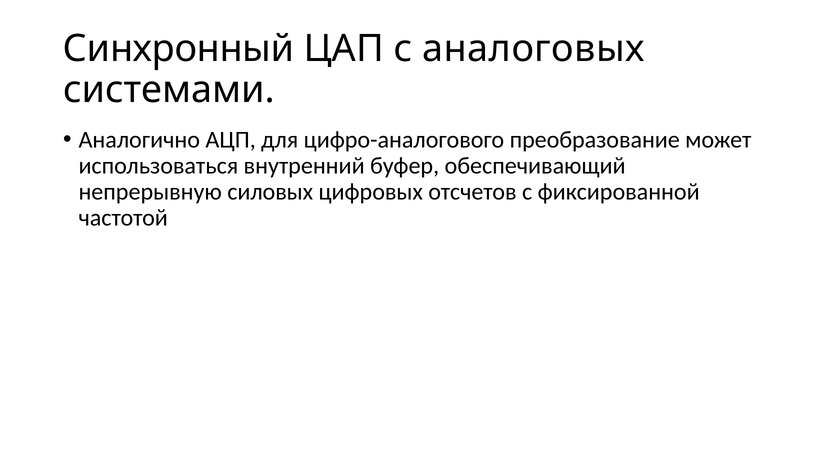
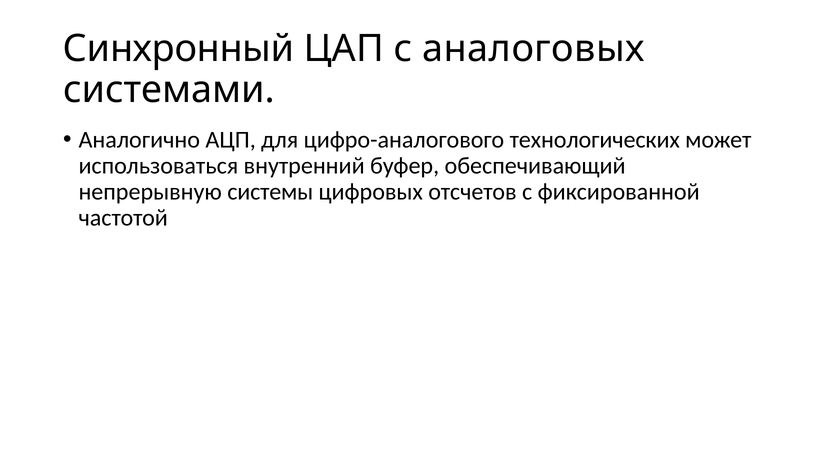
преобразование: преобразование -> технологических
силовых: силовых -> системы
